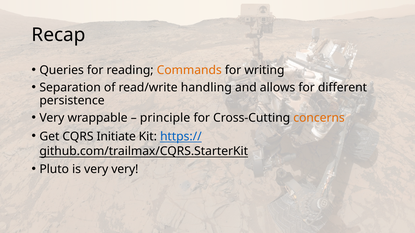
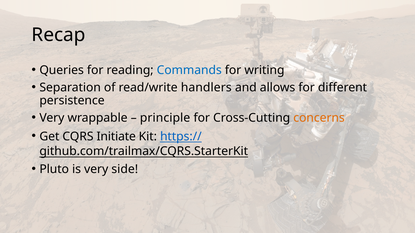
Commands colour: orange -> blue
handling: handling -> handlers
very very: very -> side
